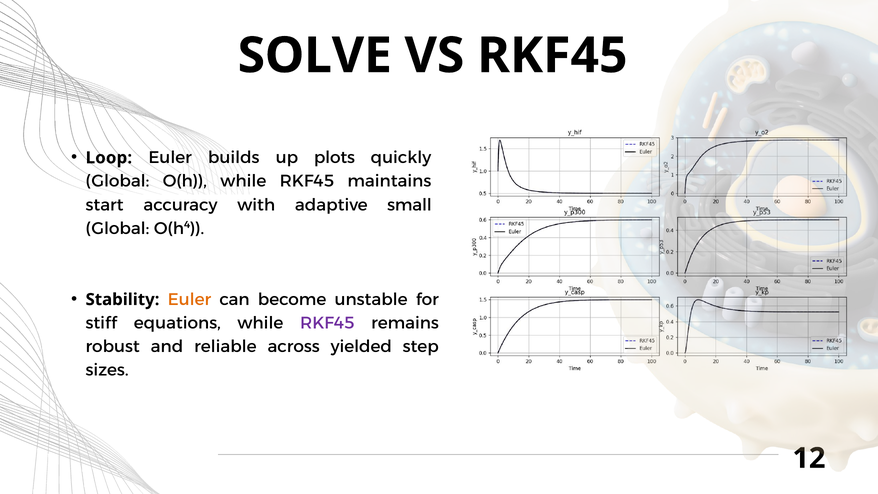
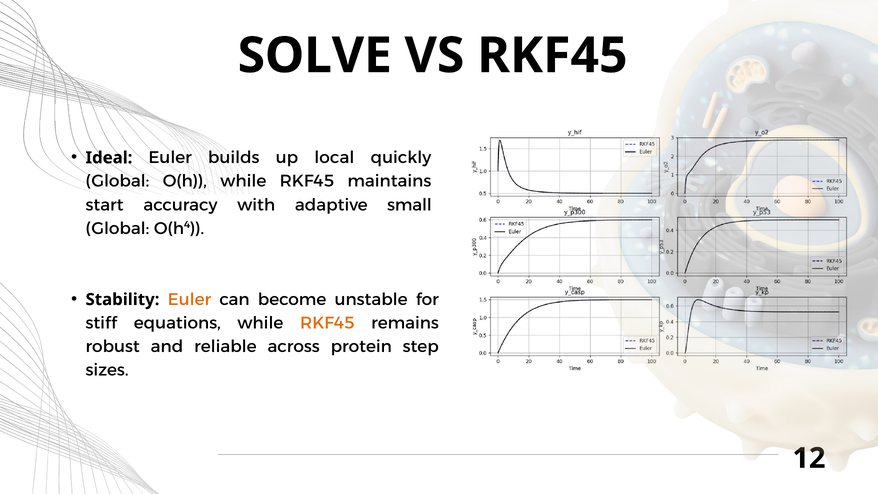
Loop: Loop -> Ideal
plots: plots -> local
RKF45 at (327, 323) colour: purple -> orange
yielded: yielded -> protein
